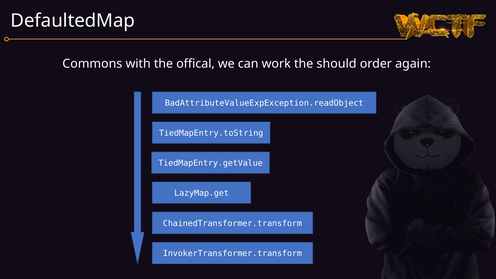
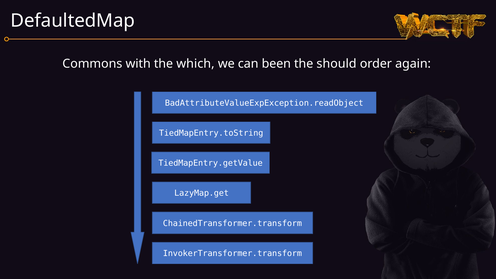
offical: offical -> which
work: work -> been
